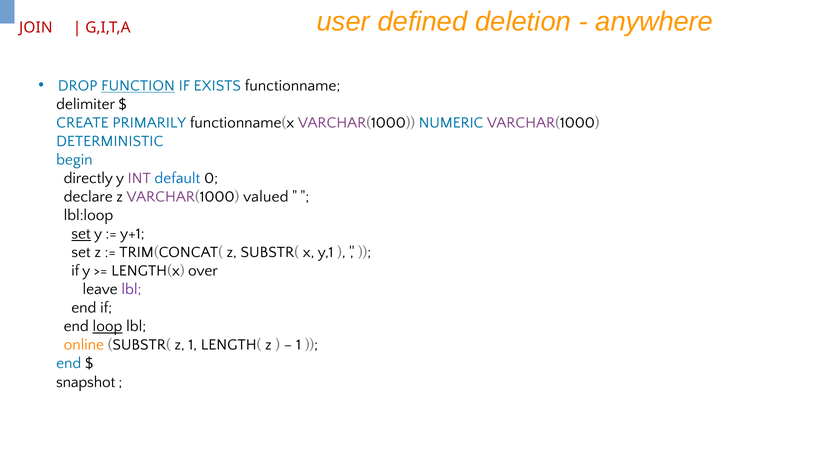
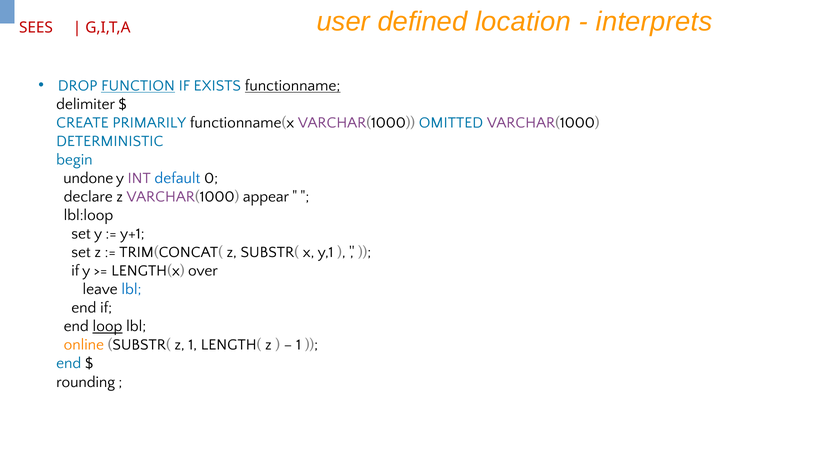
deletion: deletion -> location
anywhere: anywhere -> interprets
JOIN: JOIN -> SEES
functionname underline: none -> present
NUMERIC: NUMERIC -> OMITTED
directly: directly -> undone
valued: valued -> appear
set at (81, 233) underline: present -> none
lbl at (131, 289) colour: purple -> blue
snapshot: snapshot -> rounding
